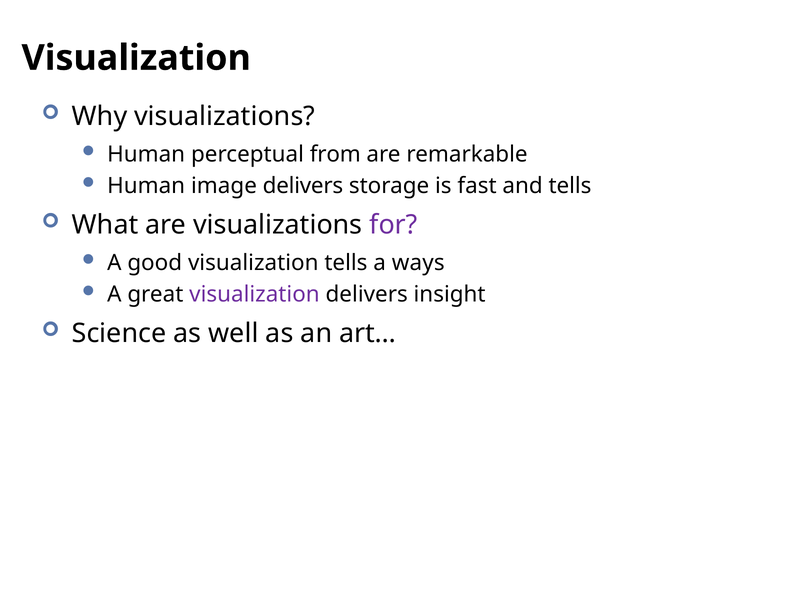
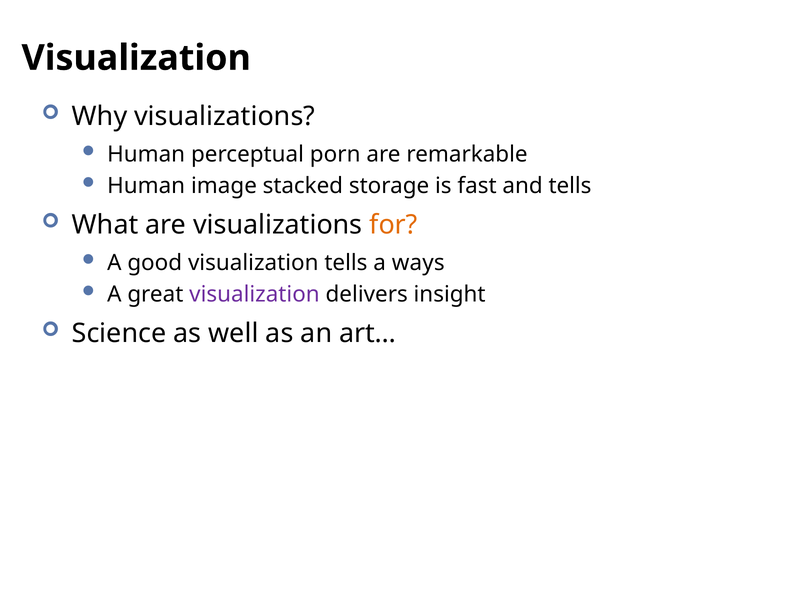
from: from -> porn
image delivers: delivers -> stacked
for colour: purple -> orange
